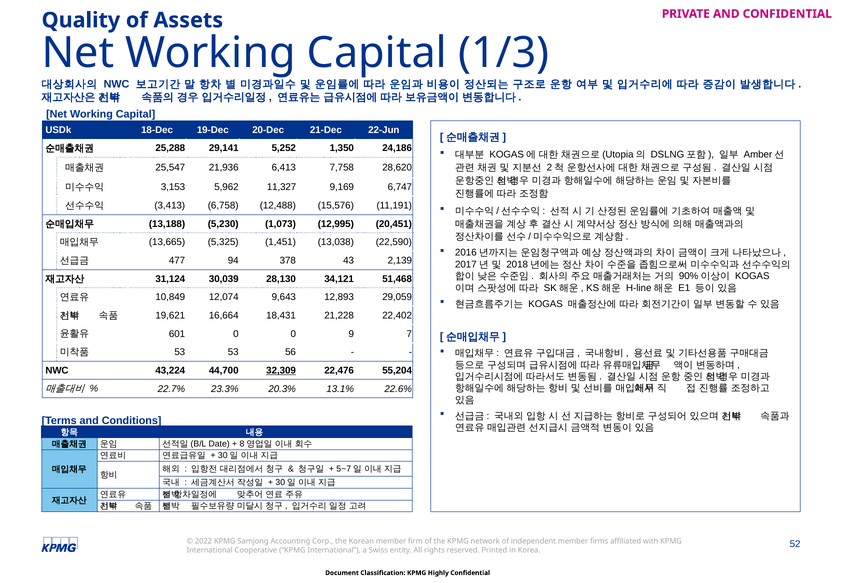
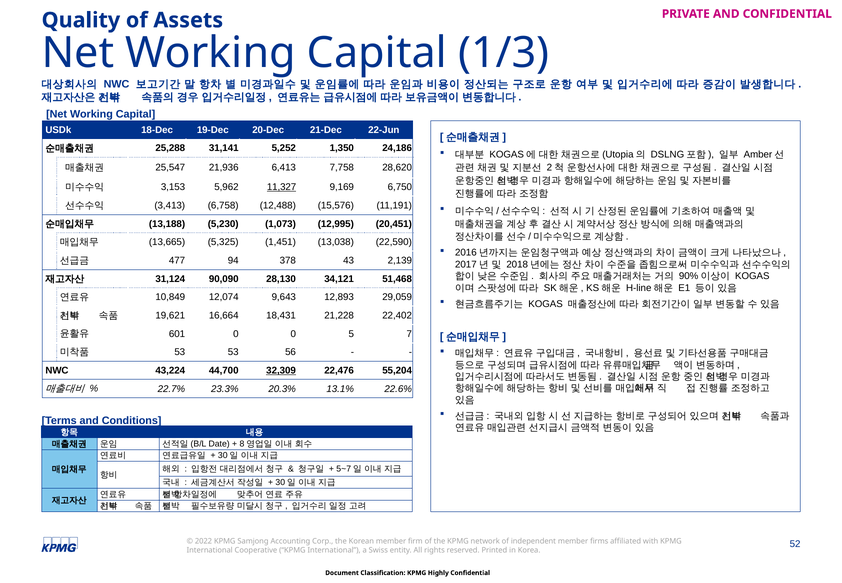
29,141: 29,141 -> 31,141
11,327 underline: none -> present
6,747: 6,747 -> 6,750
30,039: 30,039 -> 90,090
9: 9 -> 5
